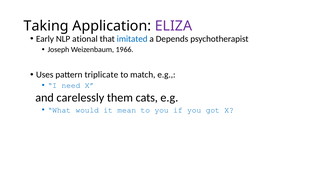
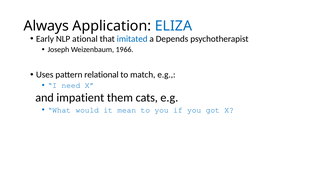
Taking: Taking -> Always
ELIZA colour: purple -> blue
triplicate: triplicate -> relational
carelessly: carelessly -> impatient
